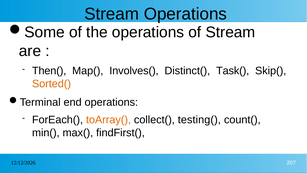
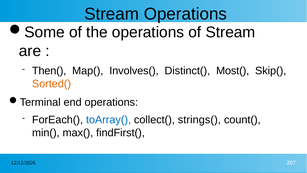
Task(: Task( -> Most(
toArray( colour: orange -> blue
testing(: testing( -> strings(
